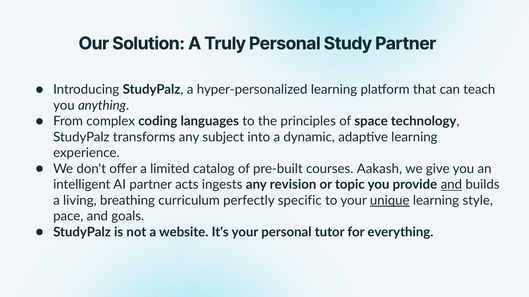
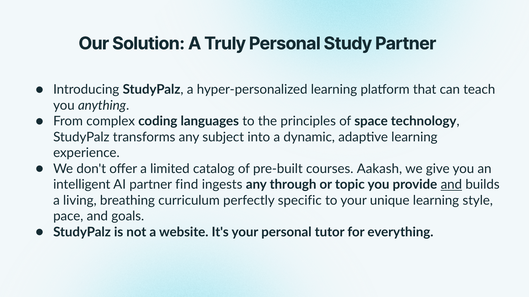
acts: acts -> find
revision: revision -> through
unique underline: present -> none
